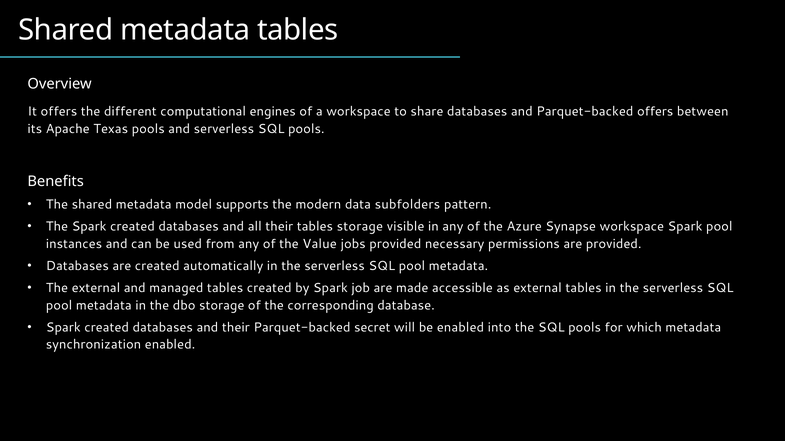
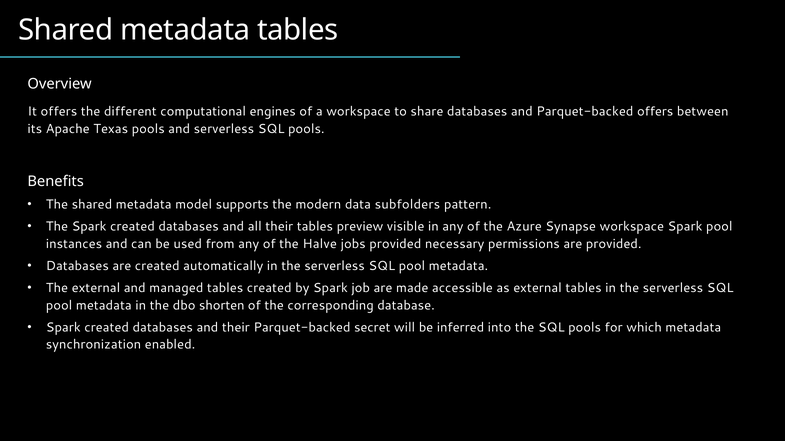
tables storage: storage -> preview
Value: Value -> Halve
dbo storage: storage -> shorten
be enabled: enabled -> inferred
